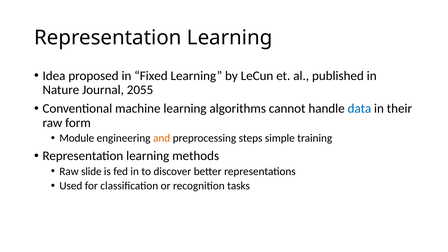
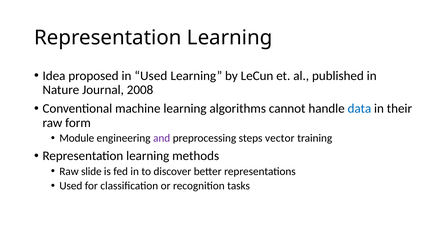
in Fixed: Fixed -> Used
2055: 2055 -> 2008
and colour: orange -> purple
simple: simple -> vector
